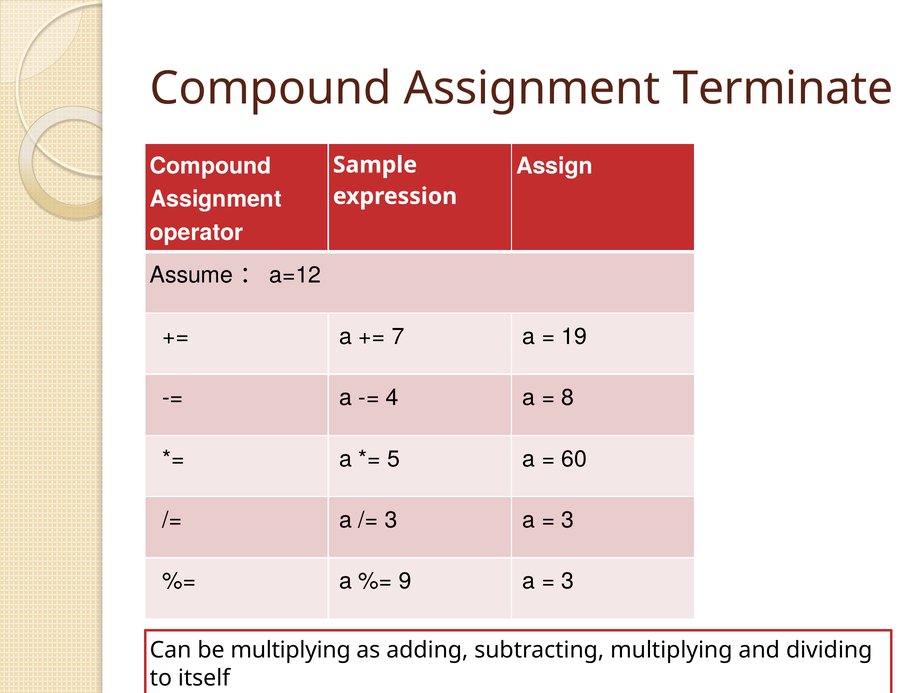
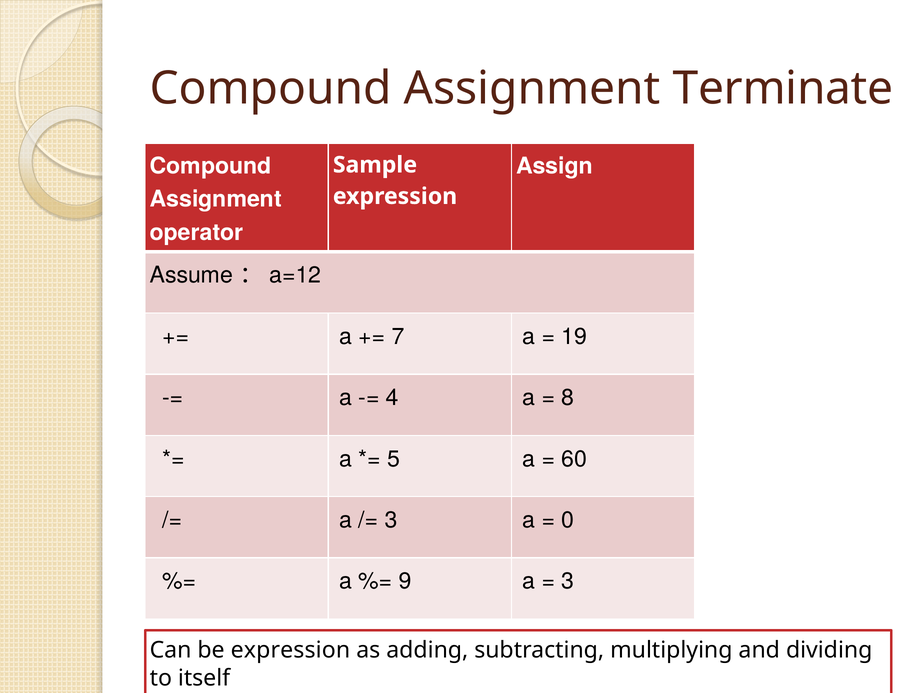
3 at (568, 520): 3 -> 0
be multiplying: multiplying -> expression
